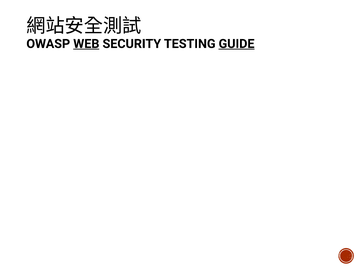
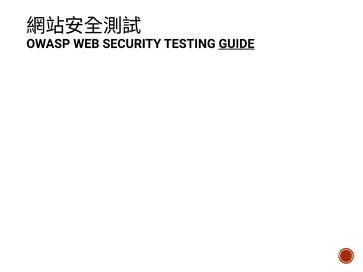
WEB underline: present -> none
